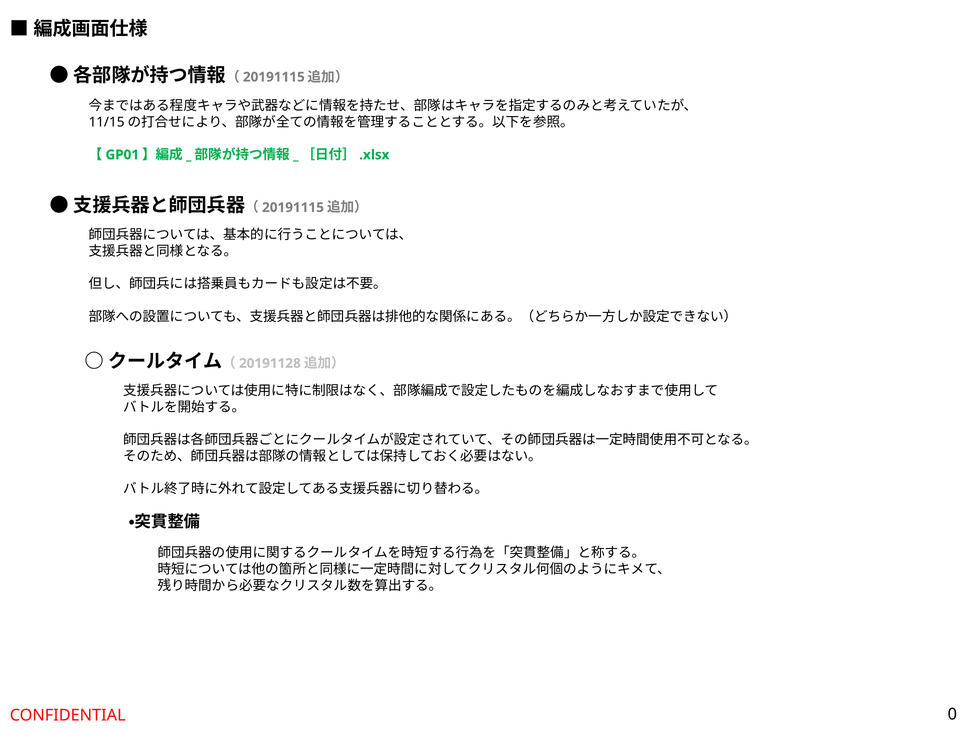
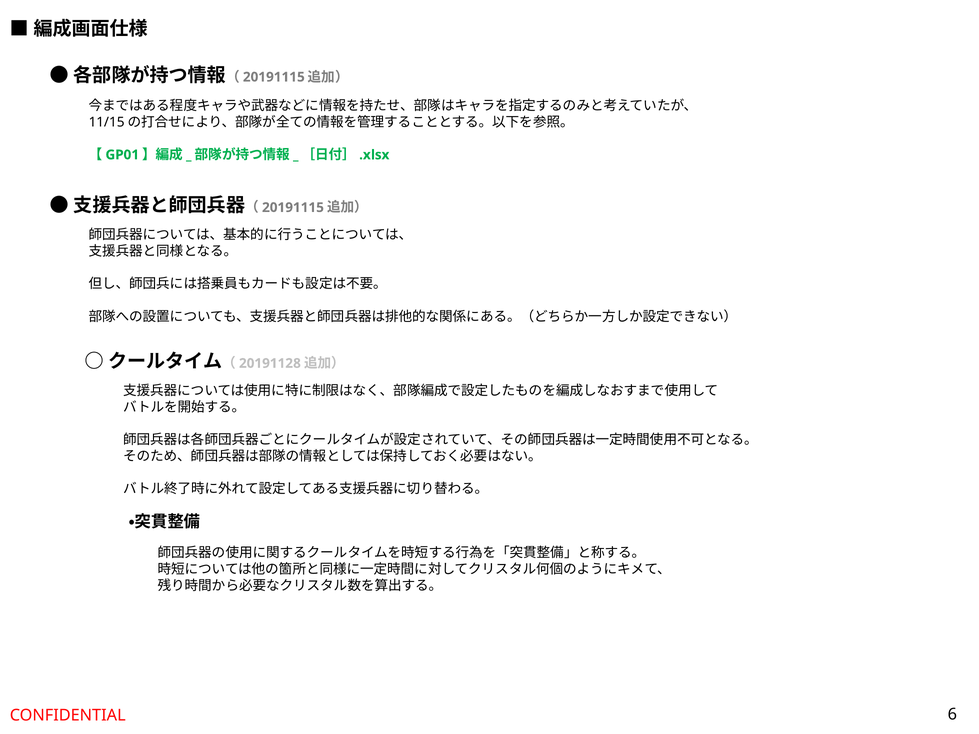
0: 0 -> 6
